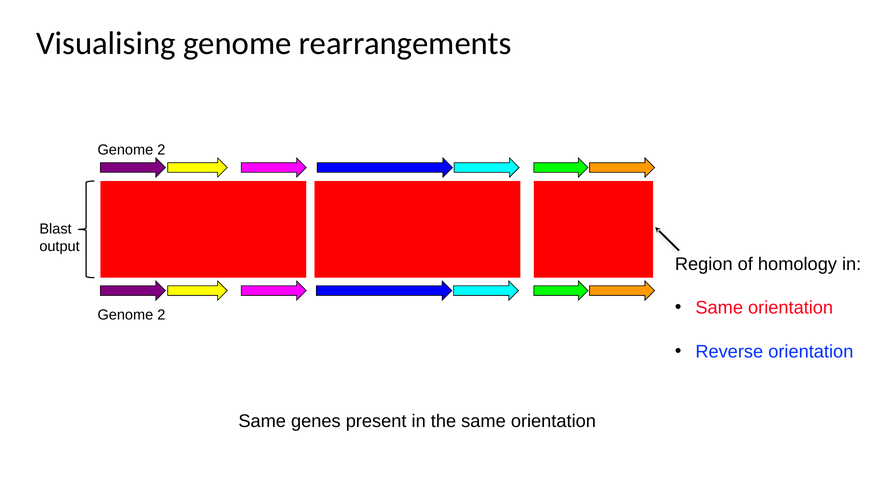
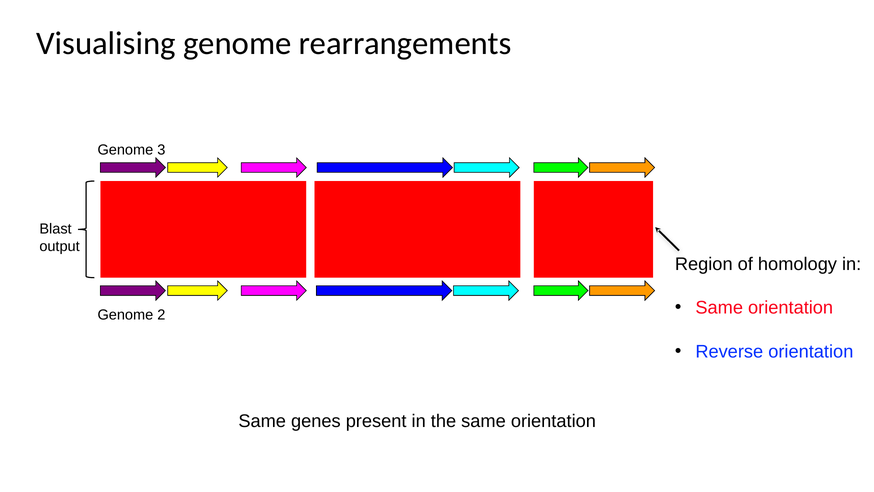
2 at (161, 150): 2 -> 3
